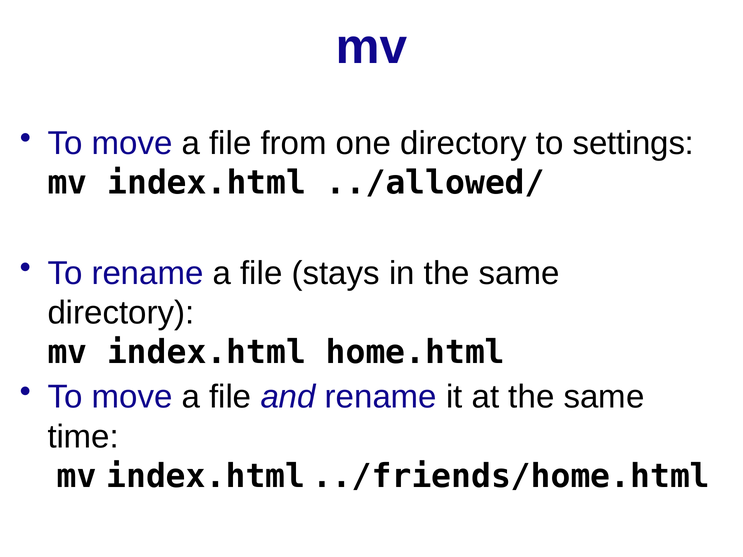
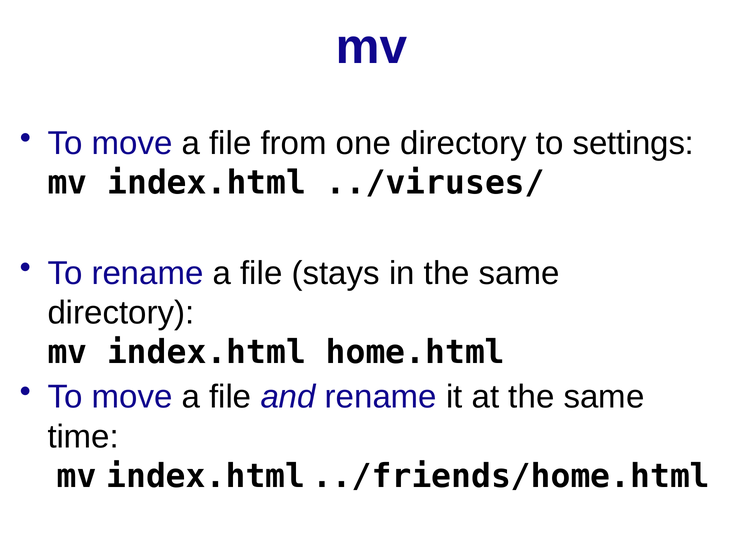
../allowed/: ../allowed/ -> ../viruses/
